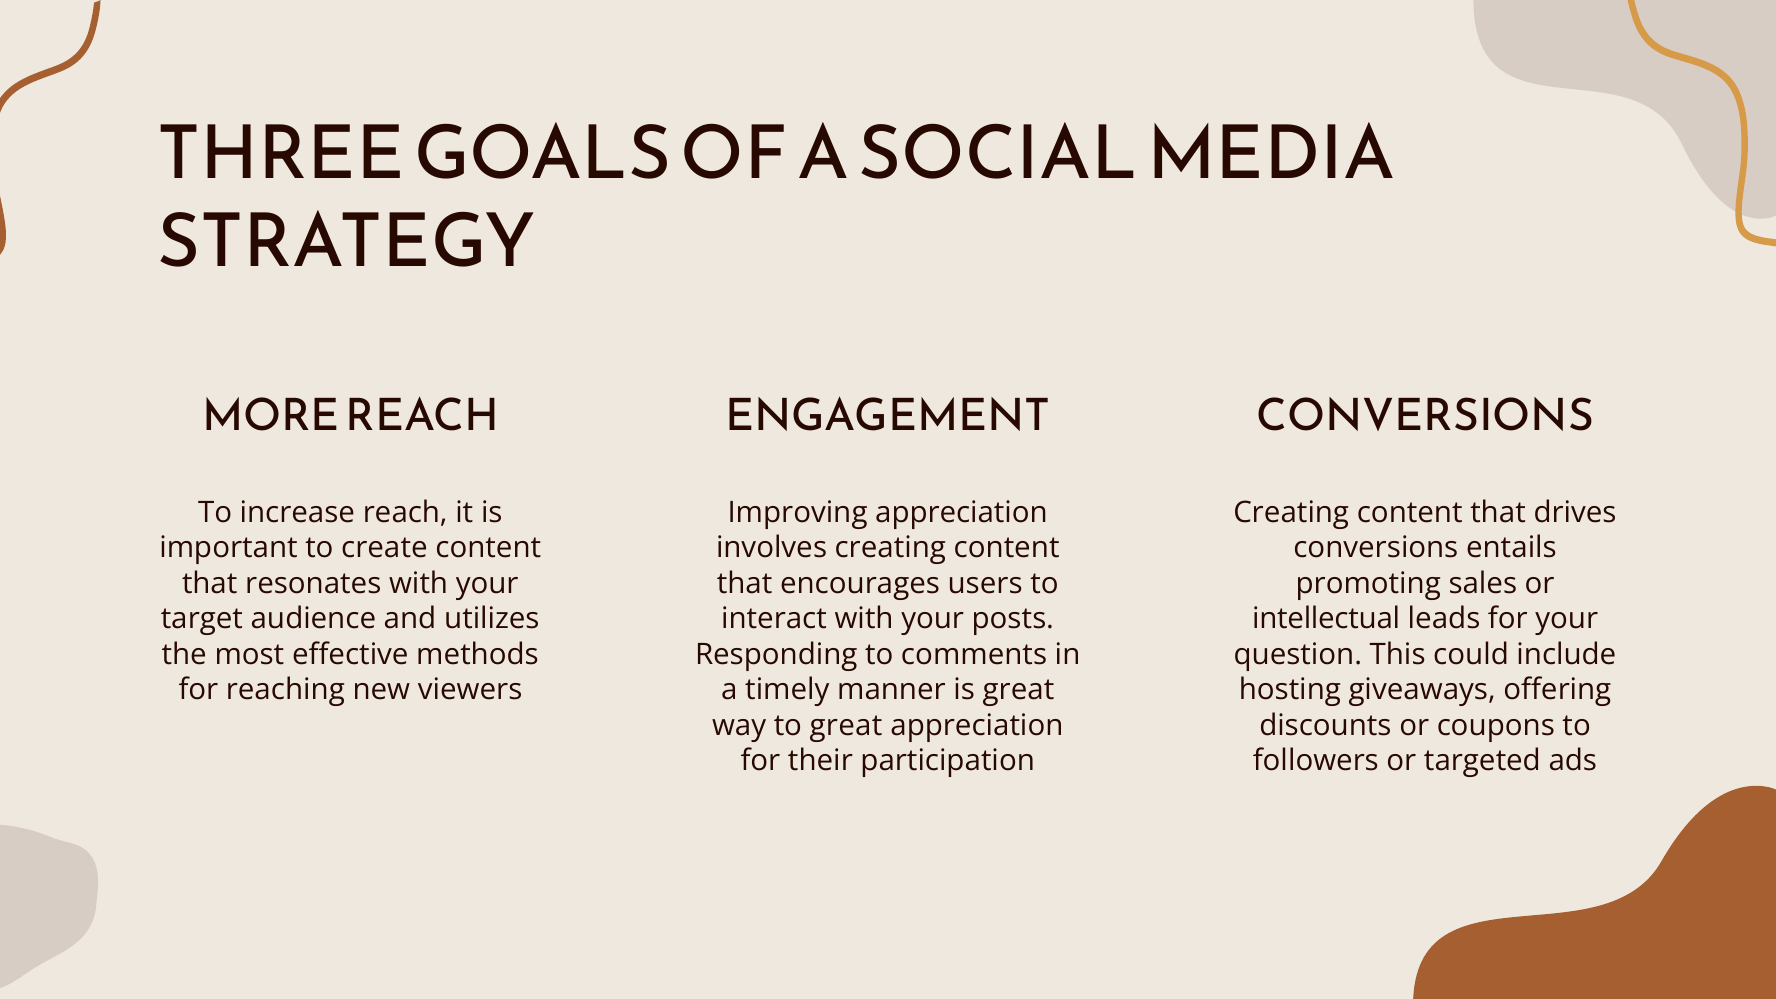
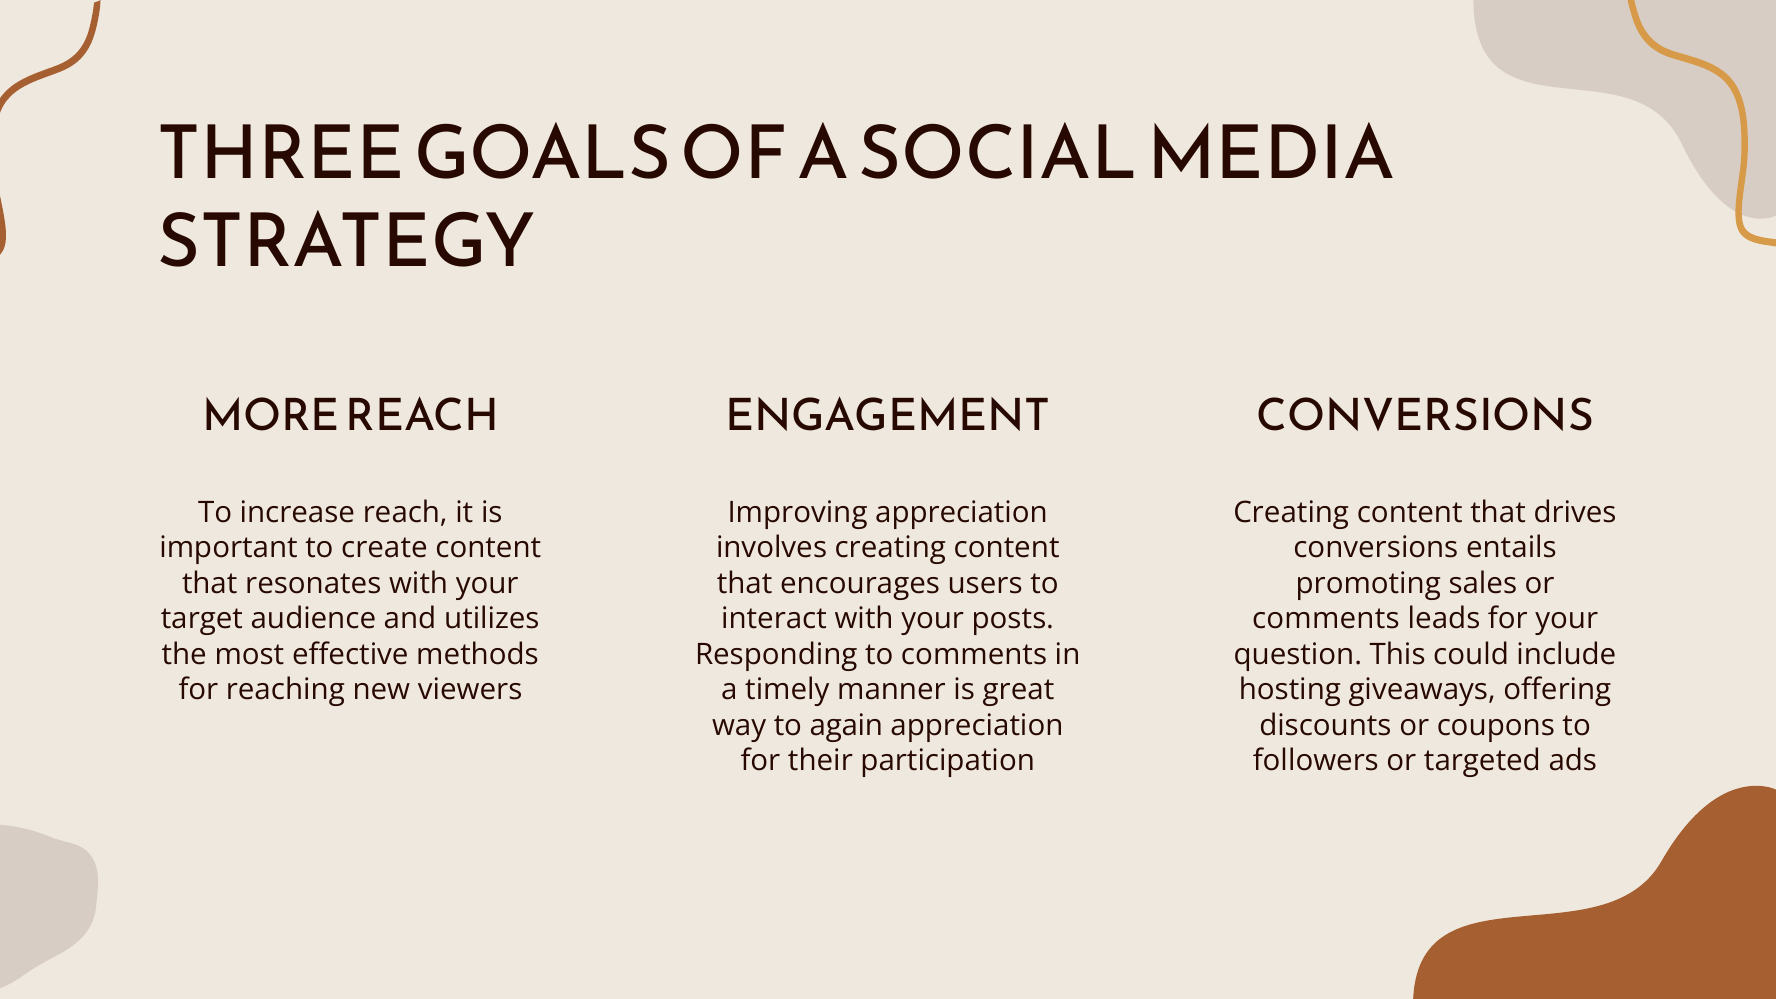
intellectual at (1326, 619): intellectual -> comments
to great: great -> again
